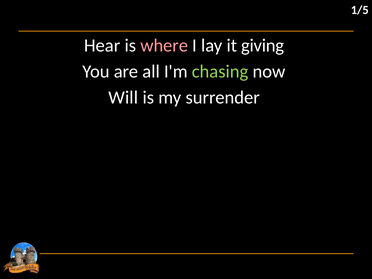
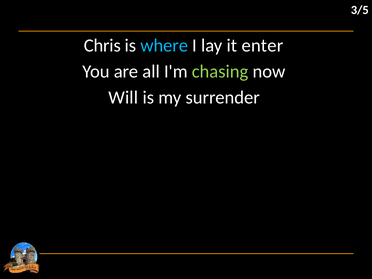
1/5: 1/5 -> 3/5
Hear: Hear -> Chris
where colour: pink -> light blue
giving: giving -> enter
